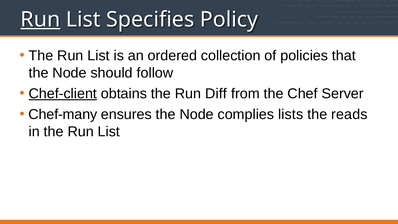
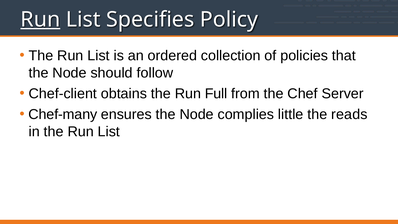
Chef-client underline: present -> none
Diff: Diff -> Full
lists: lists -> little
